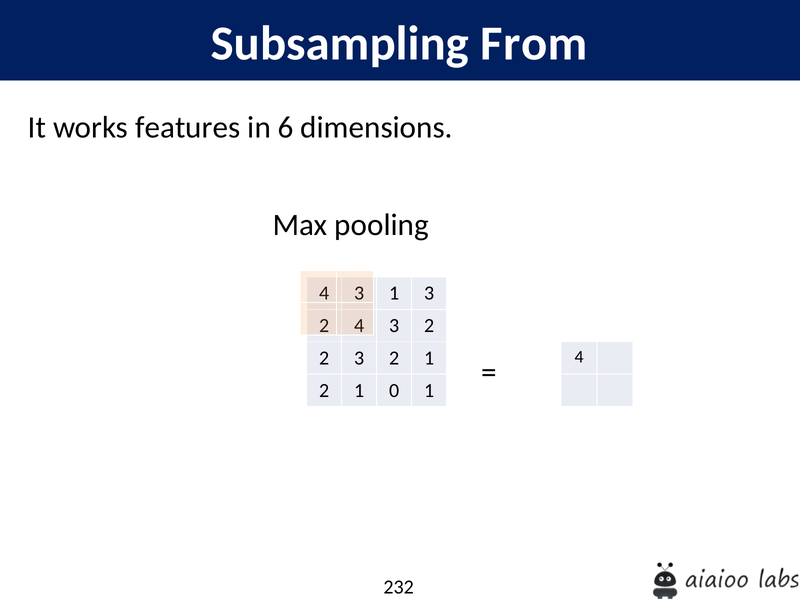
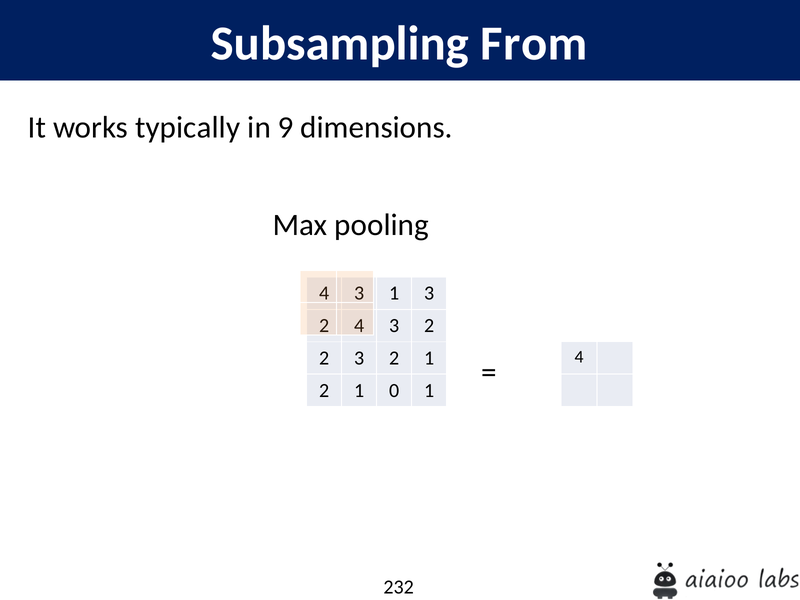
features: features -> typically
6: 6 -> 9
